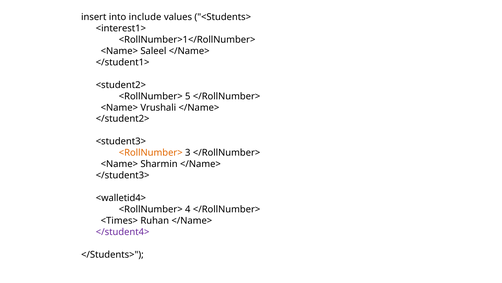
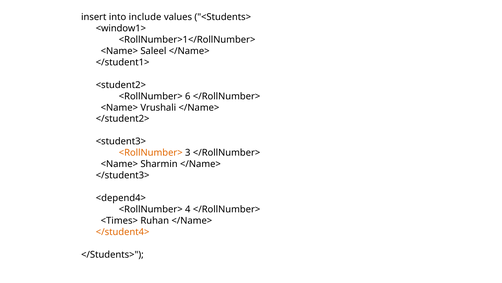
<interest1>: <interest1> -> <window1>
5: 5 -> 6
<walletid4>: <walletid4> -> <depend4>
</student4> colour: purple -> orange
